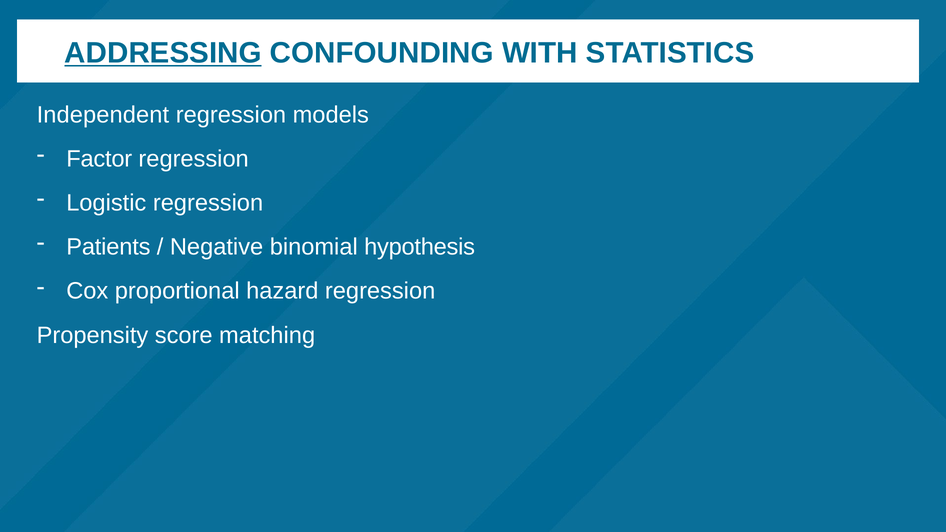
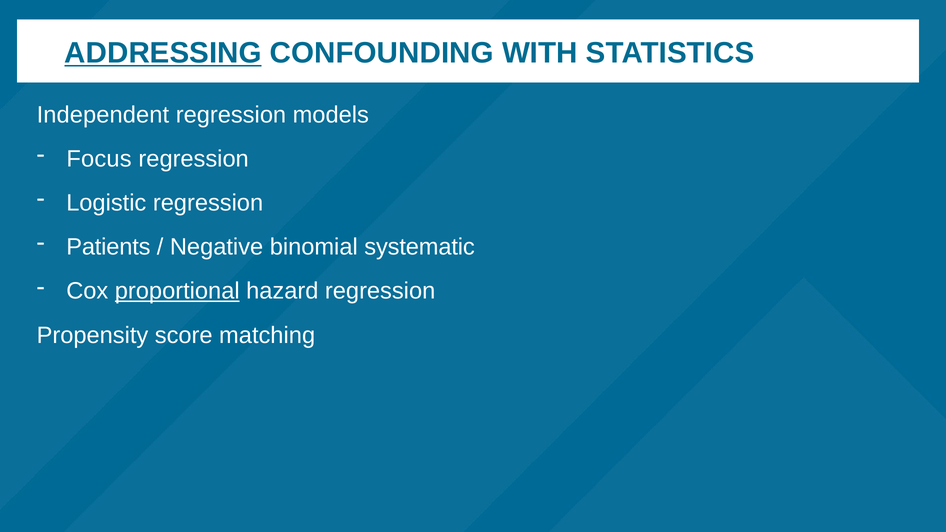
Factor: Factor -> Focus
hypothesis: hypothesis -> systematic
proportional underline: none -> present
